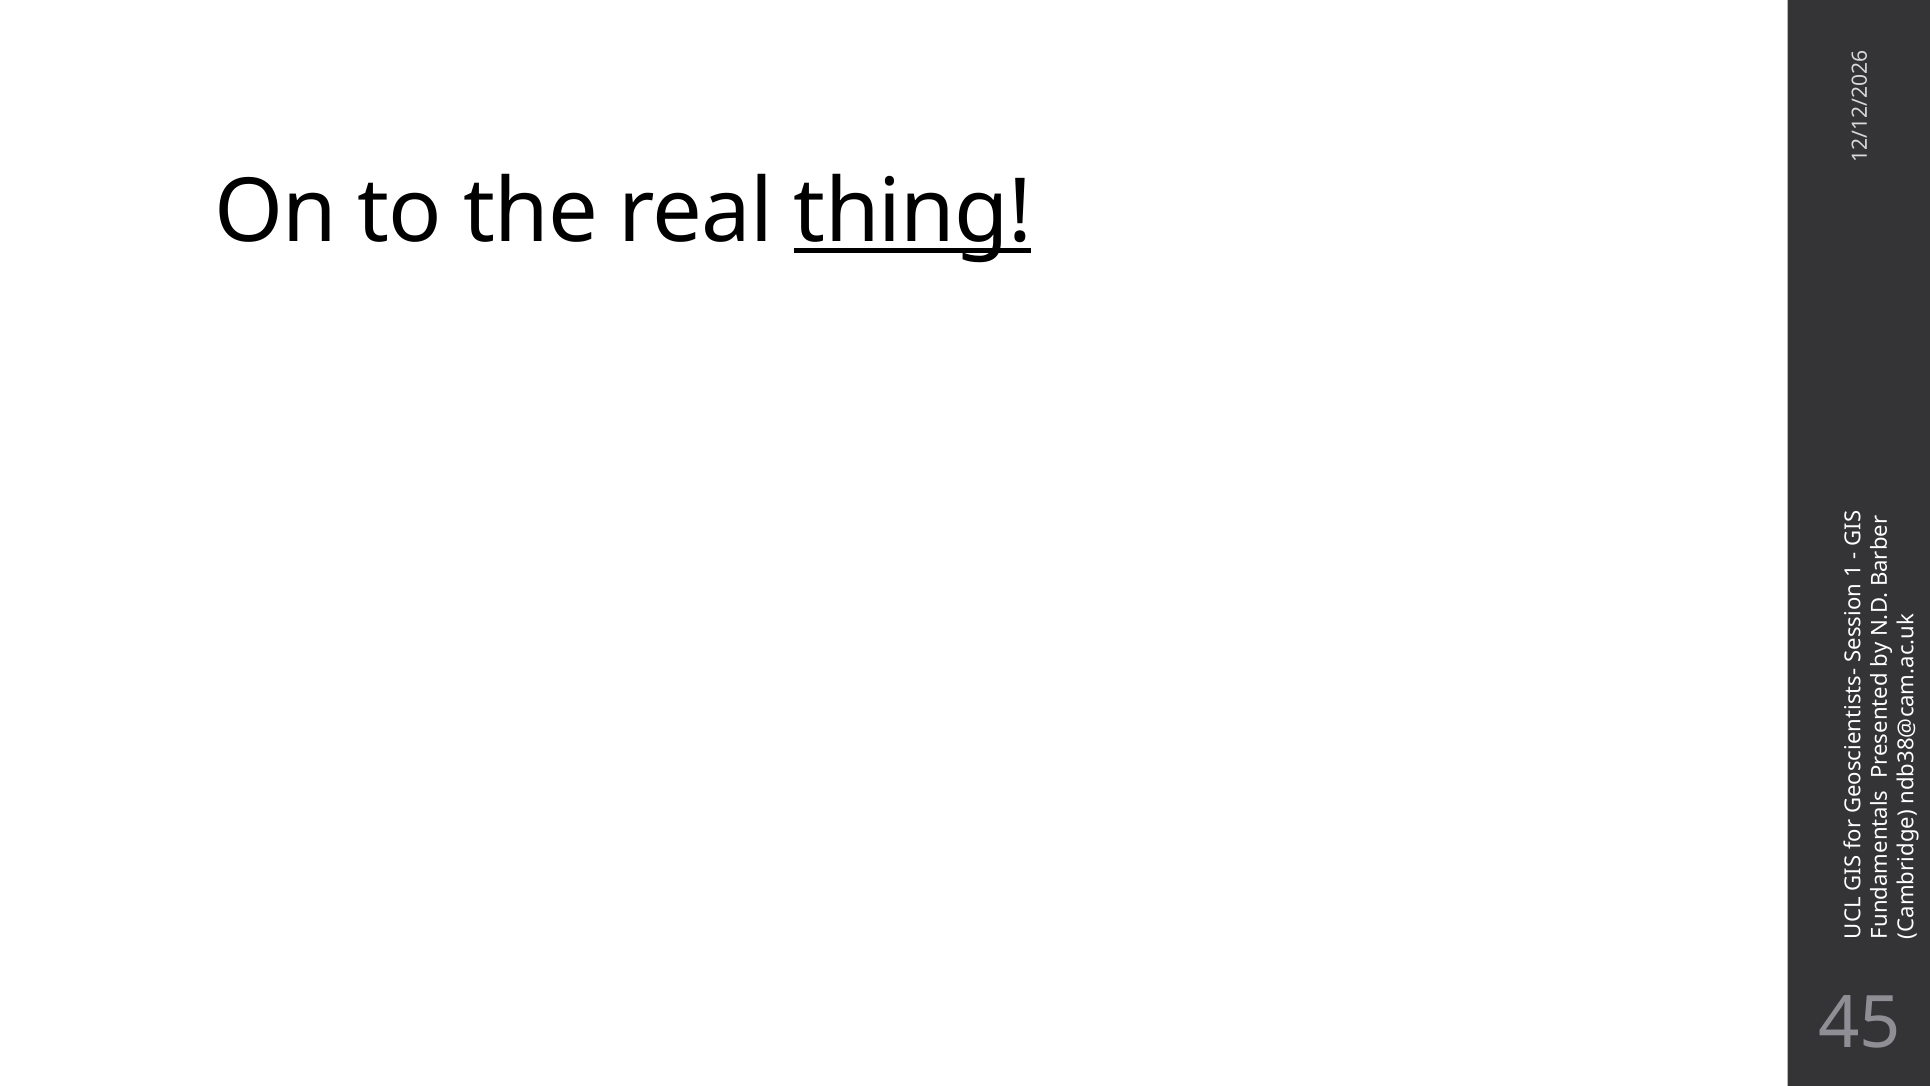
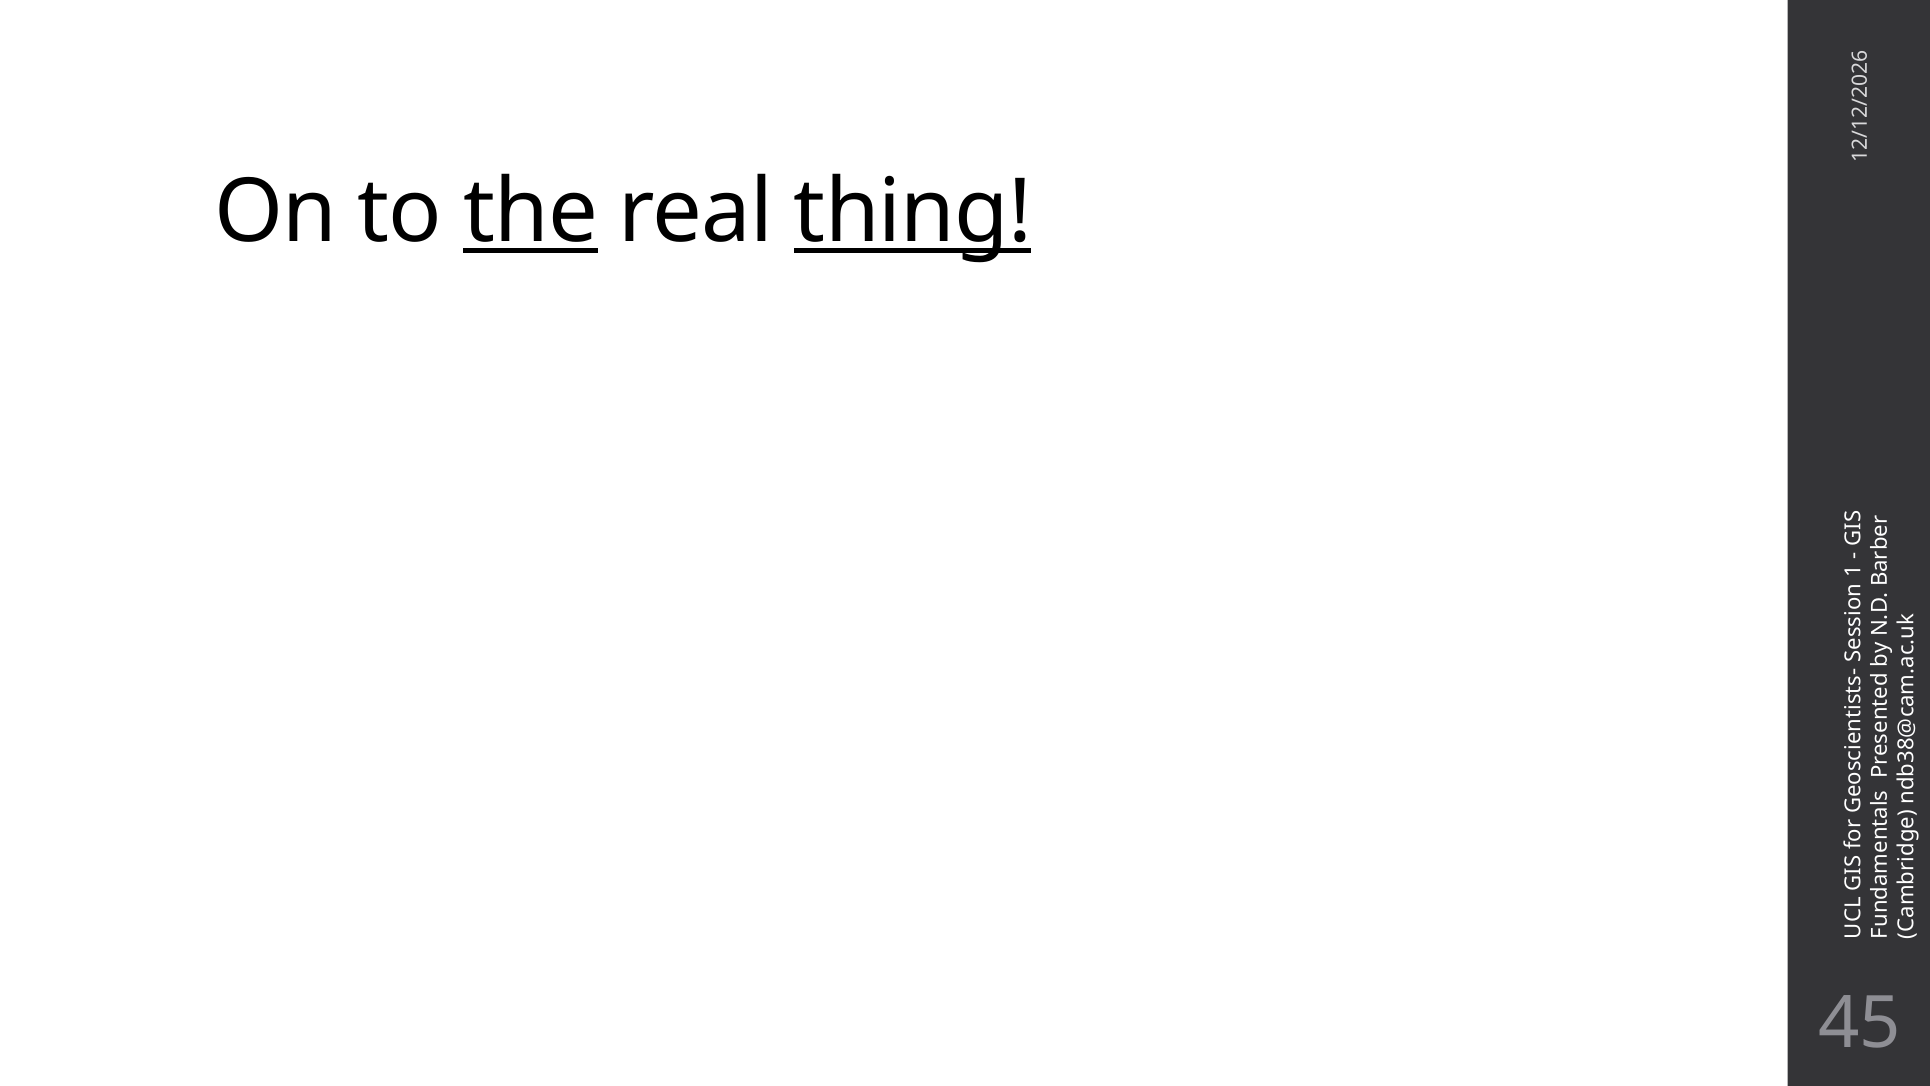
the underline: none -> present
